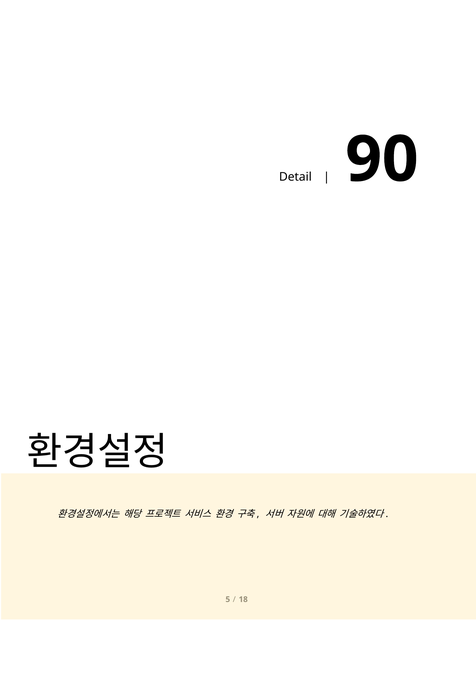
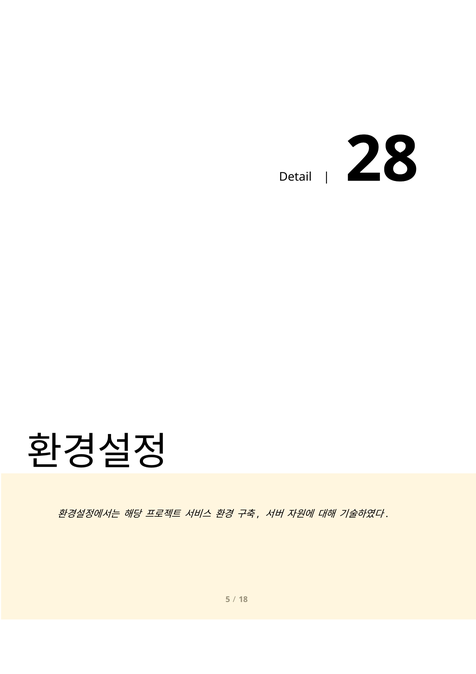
90: 90 -> 28
